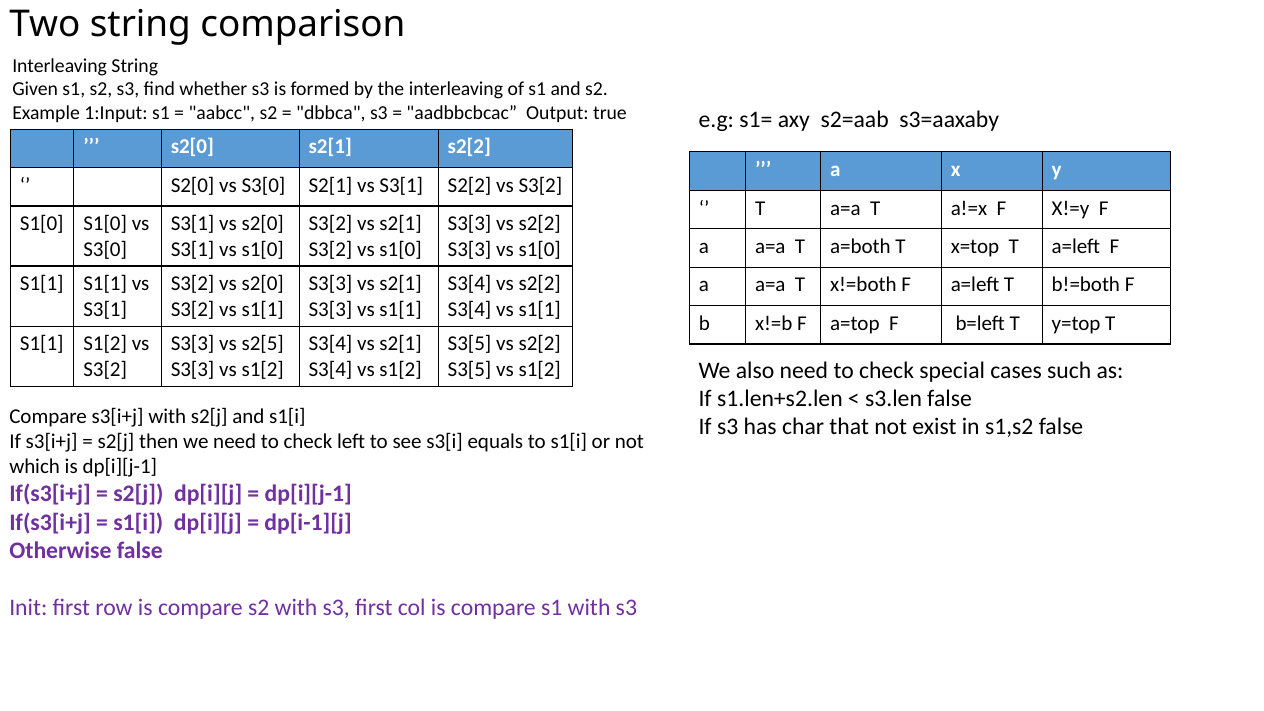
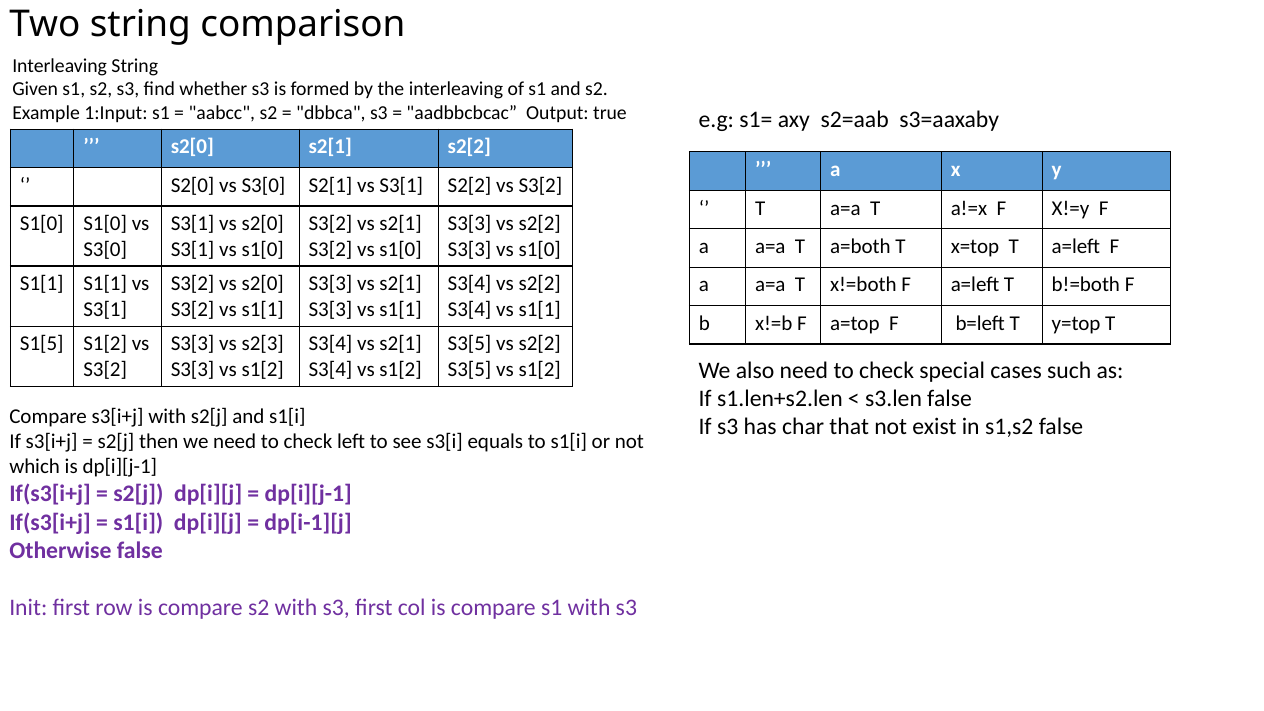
S1[1 at (42, 344): S1[1 -> S1[5
s2[5: s2[5 -> s2[3
